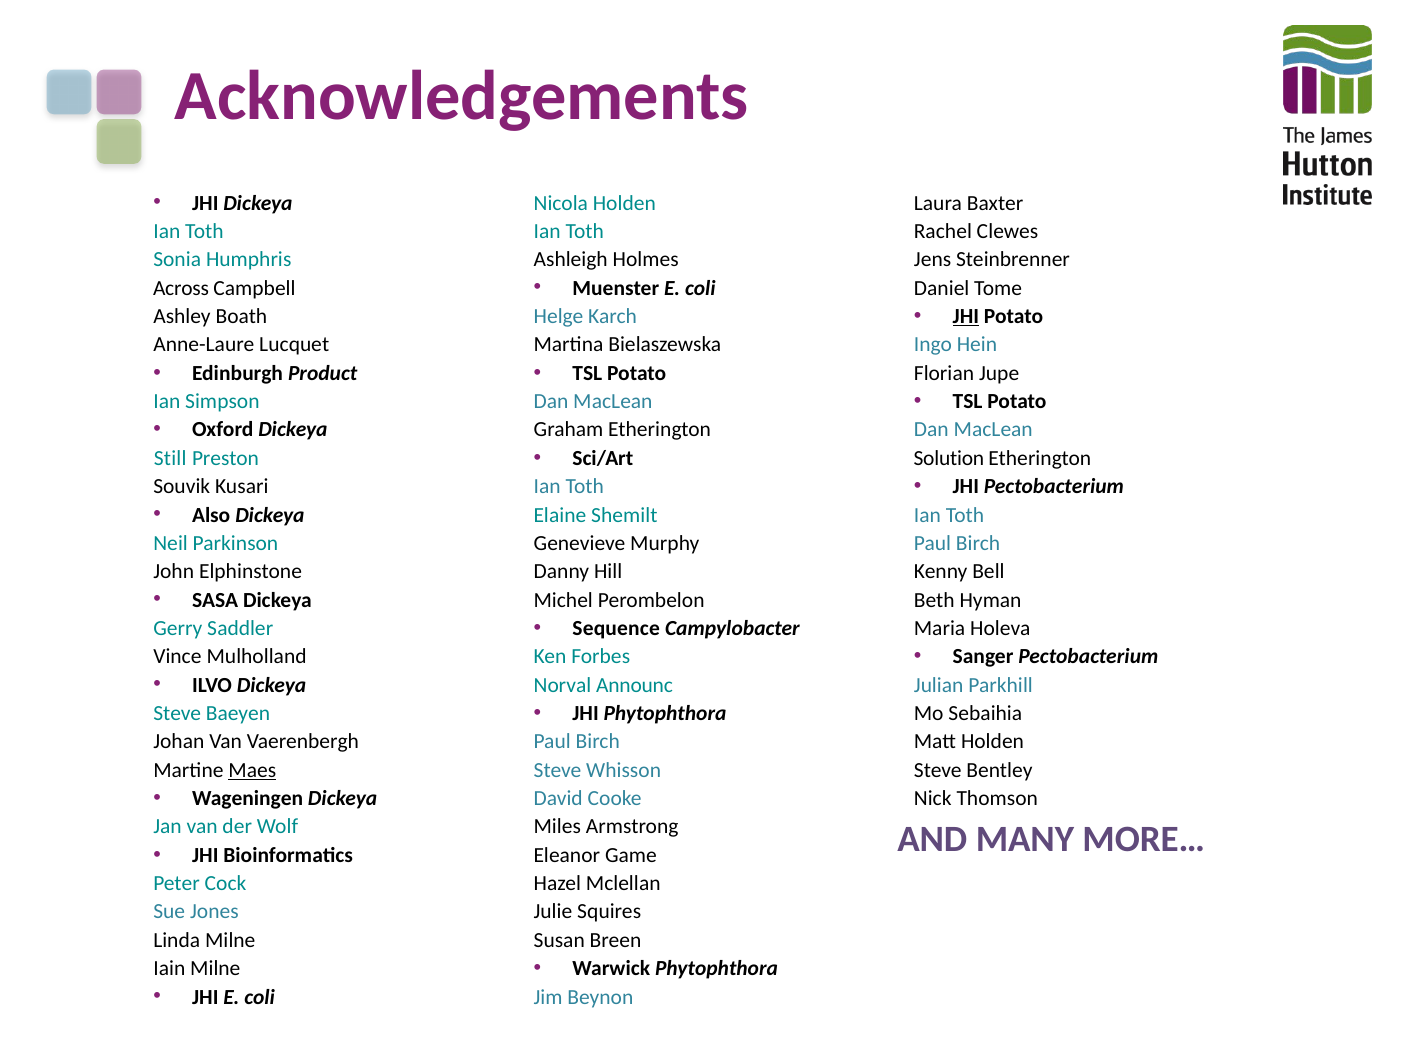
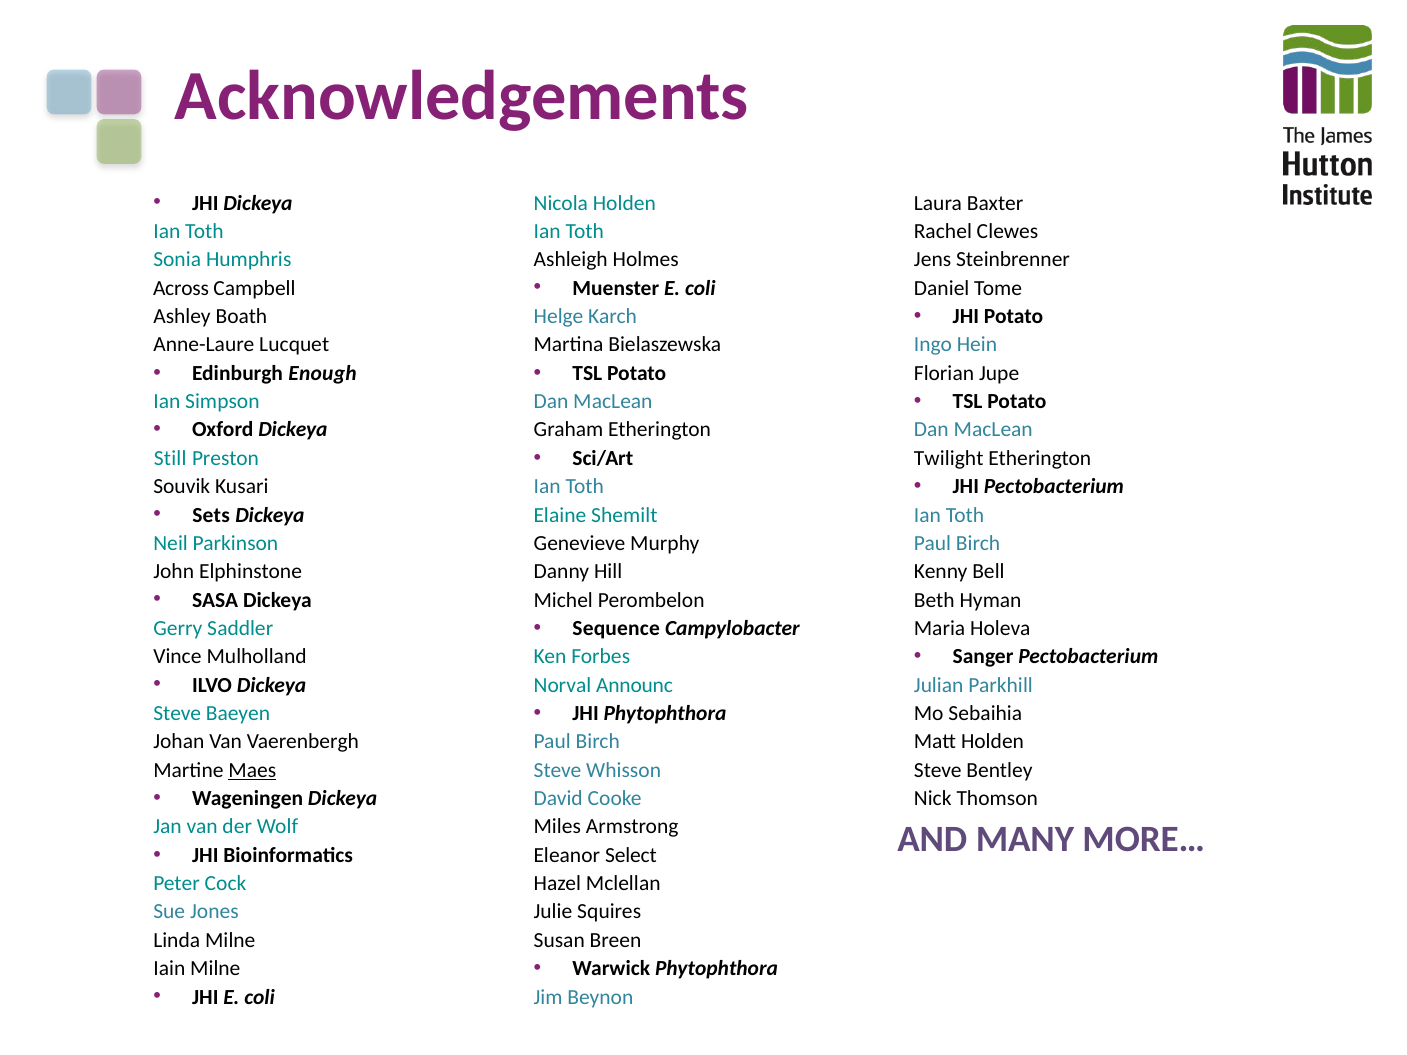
JHI at (966, 317) underline: present -> none
Product: Product -> Enough
Solution: Solution -> Twilight
Also: Also -> Sets
Game: Game -> Select
